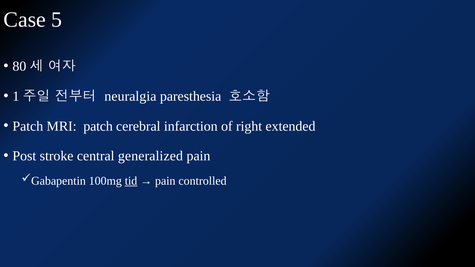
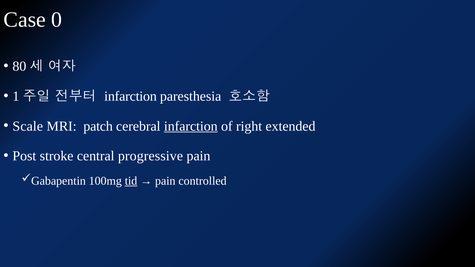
5: 5 -> 0
neuralgia at (130, 96): neuralgia -> infarction
Patch at (28, 126): Patch -> Scale
infarction at (191, 126) underline: none -> present
generalized: generalized -> progressive
